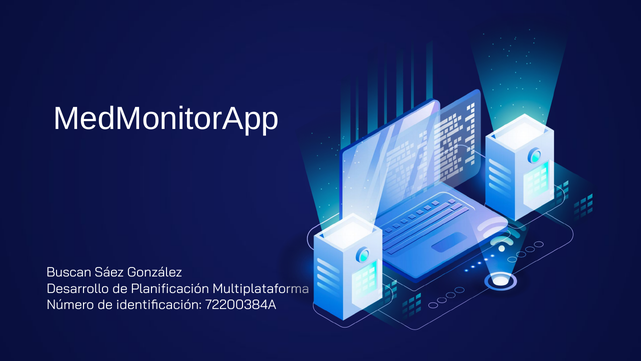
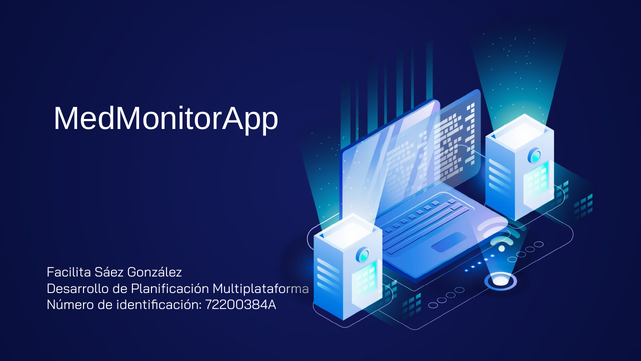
Buscan: Buscan -> Facilita
